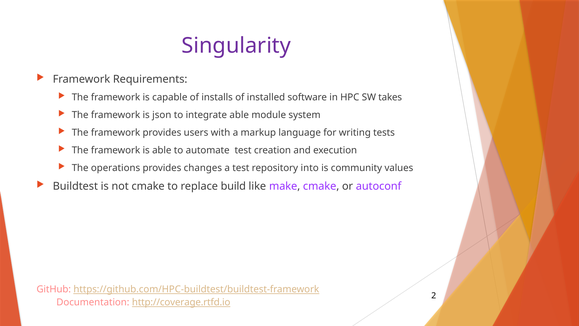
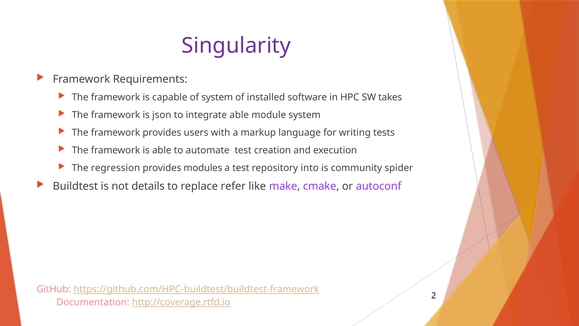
of installs: installs -> system
operations: operations -> regression
changes: changes -> modules
values: values -> spider
not cmake: cmake -> details
build: build -> refer
